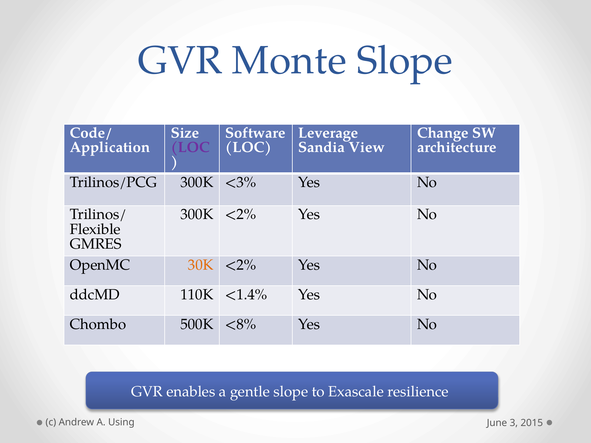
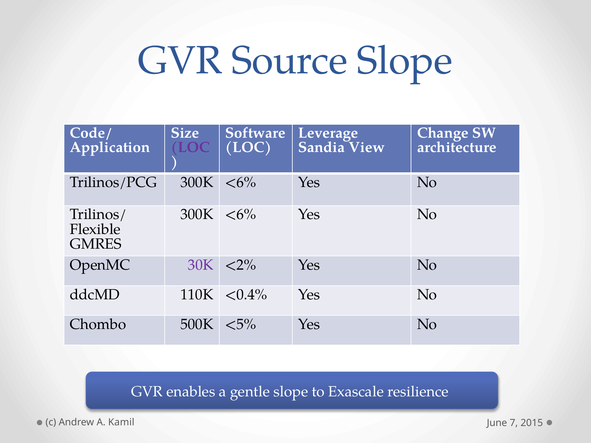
Monte: Monte -> Source
Trilinos/PCG 300K <3%: <3% -> <6%
<2% at (241, 214): <2% -> <6%
30K colour: orange -> purple
<1.4%: <1.4% -> <0.4%
<8%: <8% -> <5%
Using: Using -> Kamil
3: 3 -> 7
